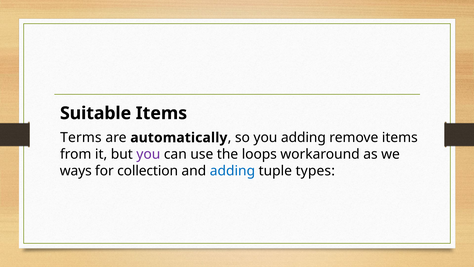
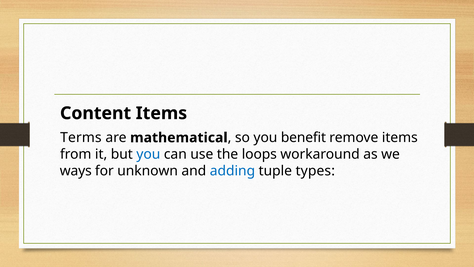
Suitable: Suitable -> Content
automatically: automatically -> mathematical
you adding: adding -> benefit
you at (148, 154) colour: purple -> blue
collection: collection -> unknown
